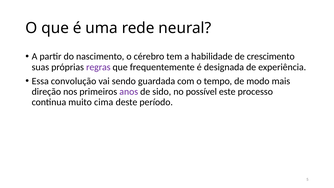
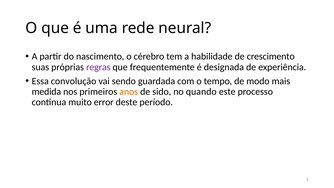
direção: direção -> medida
anos colour: purple -> orange
possível: possível -> quando
cima: cima -> error
